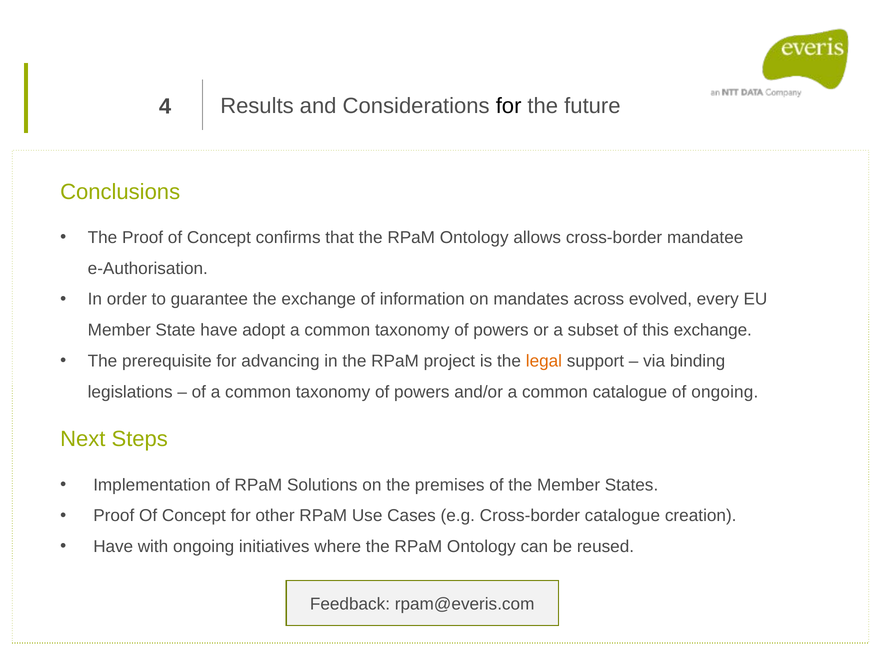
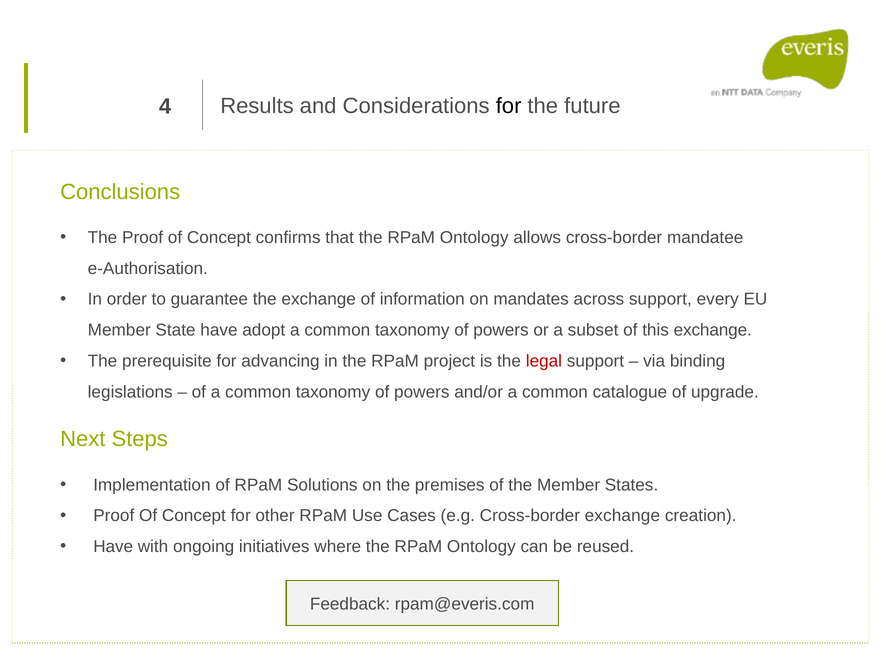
across evolved: evolved -> support
legal colour: orange -> red
of ongoing: ongoing -> upgrade
Cross-border catalogue: catalogue -> exchange
